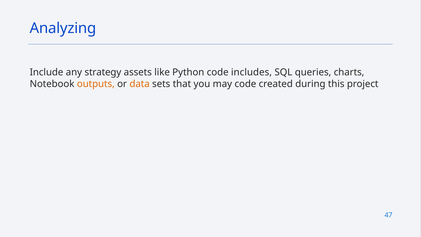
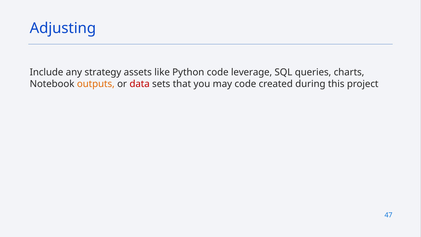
Analyzing: Analyzing -> Adjusting
includes: includes -> leverage
data colour: orange -> red
